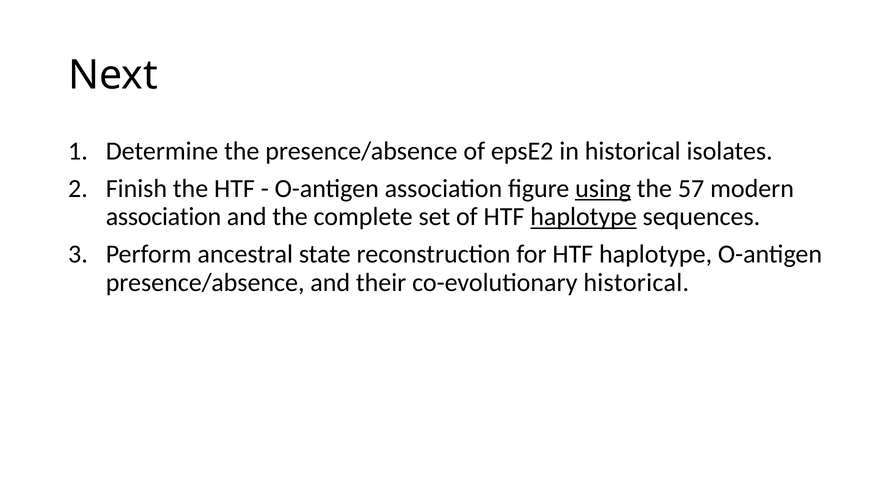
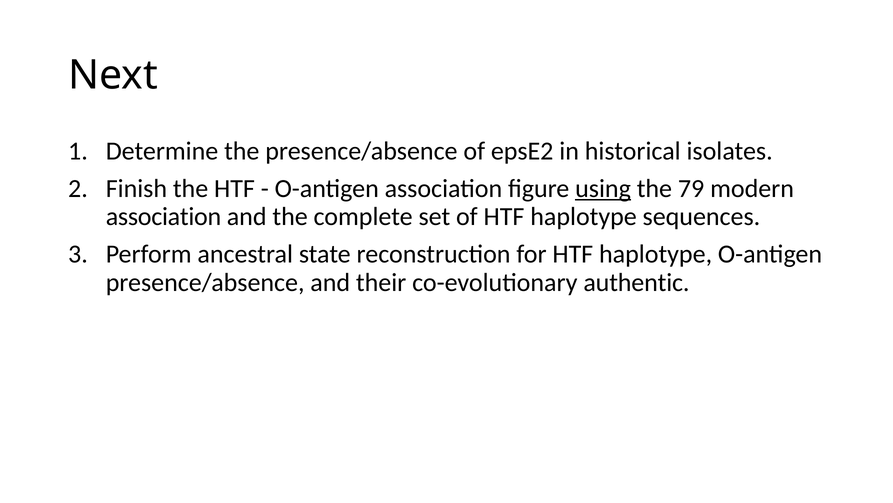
57: 57 -> 79
haplotype at (584, 217) underline: present -> none
co-evolutionary historical: historical -> authentic
